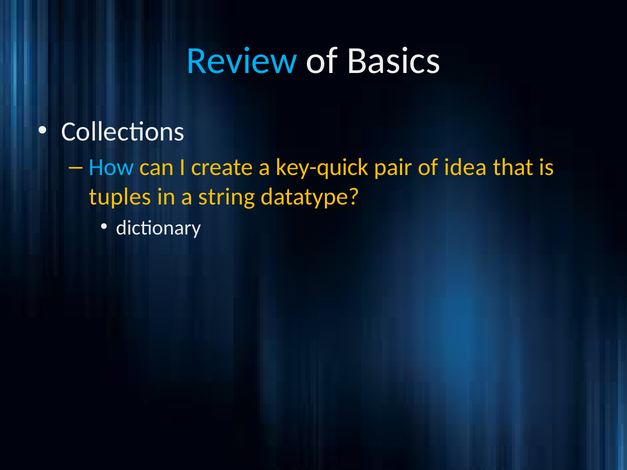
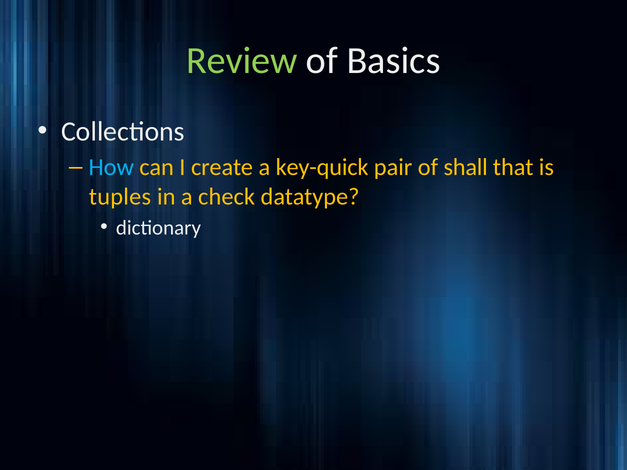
Review colour: light blue -> light green
idea: idea -> shall
string: string -> check
